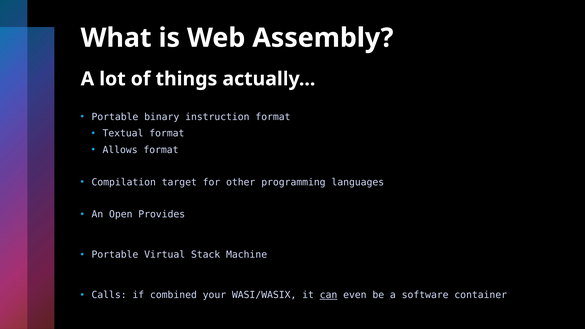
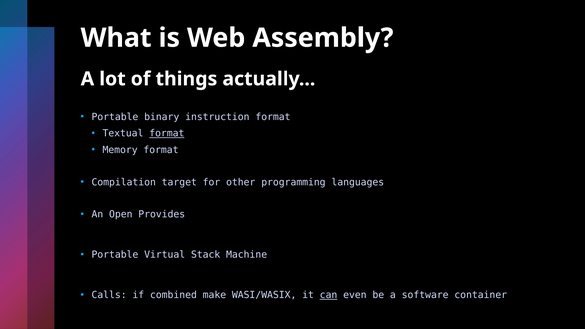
format at (167, 133) underline: none -> present
Allows: Allows -> Memory
your: your -> make
